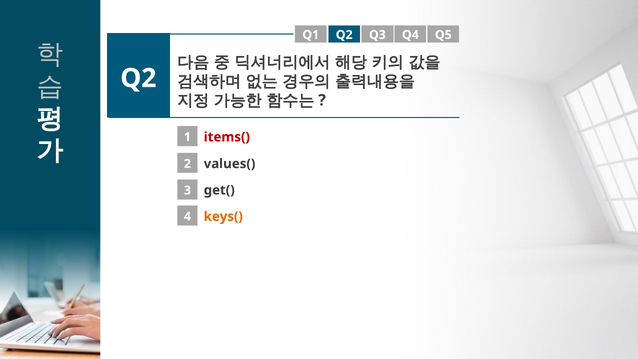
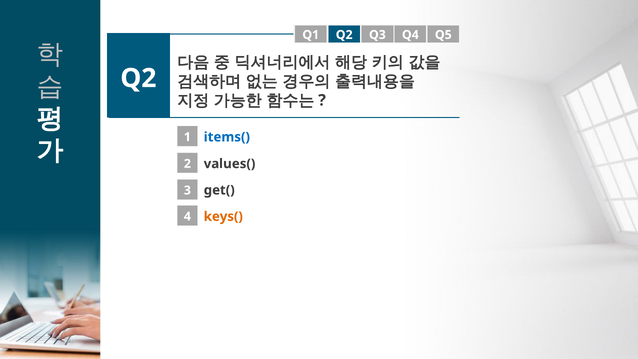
items( colour: red -> blue
